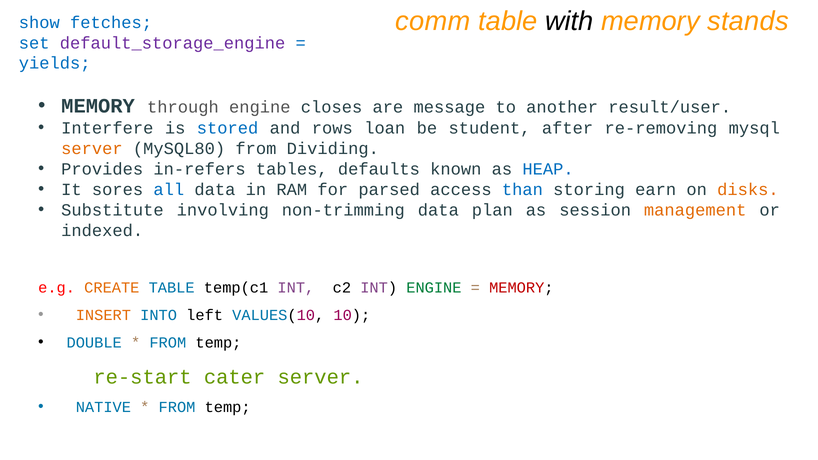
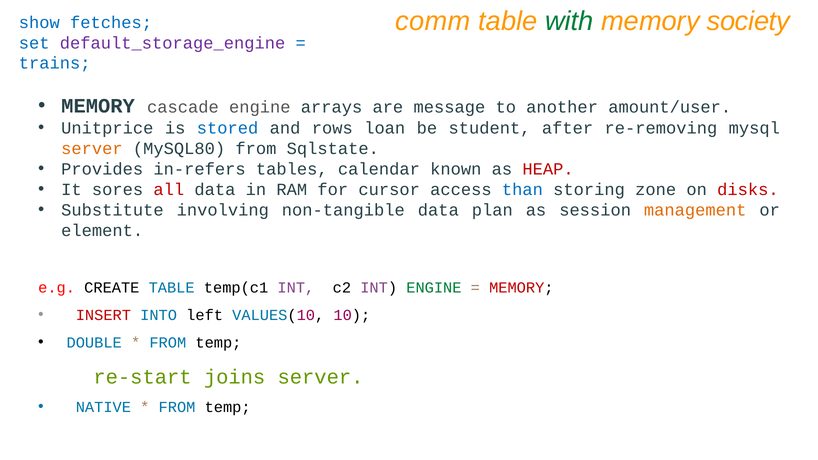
with colour: black -> green
stands: stands -> society
yields: yields -> trains
through: through -> cascade
closes: closes -> arrays
result/user: result/user -> amount/user
Interfere: Interfere -> Unitprice
Dividing: Dividing -> Sqlstate
defaults: defaults -> calendar
HEAP colour: blue -> red
all colour: blue -> red
parsed: parsed -> cursor
earn: earn -> zone
disks colour: orange -> red
non-trimming: non-trimming -> non-tangible
indexed: indexed -> element
CREATE colour: orange -> black
INSERT colour: orange -> red
cater: cater -> joins
